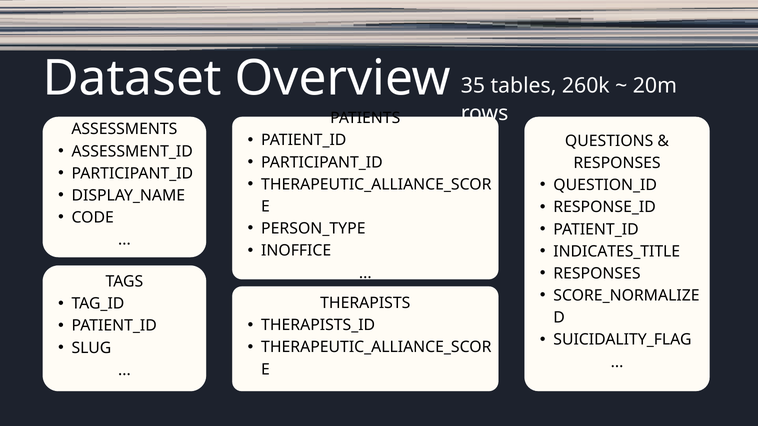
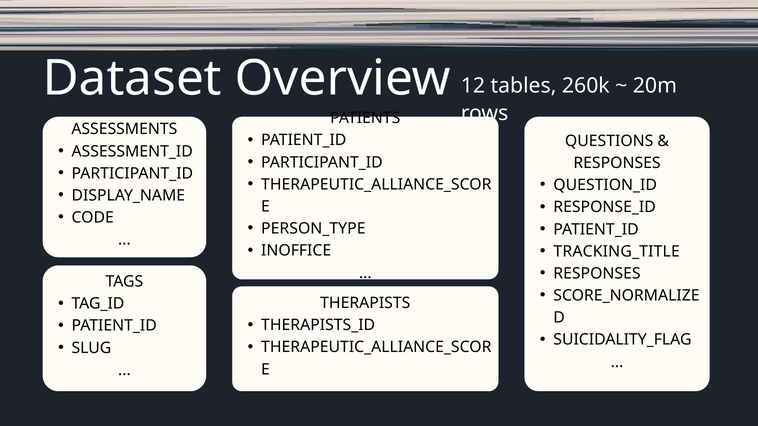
35: 35 -> 12
INDICATES_TITLE: INDICATES_TITLE -> TRACKING_TITLE
